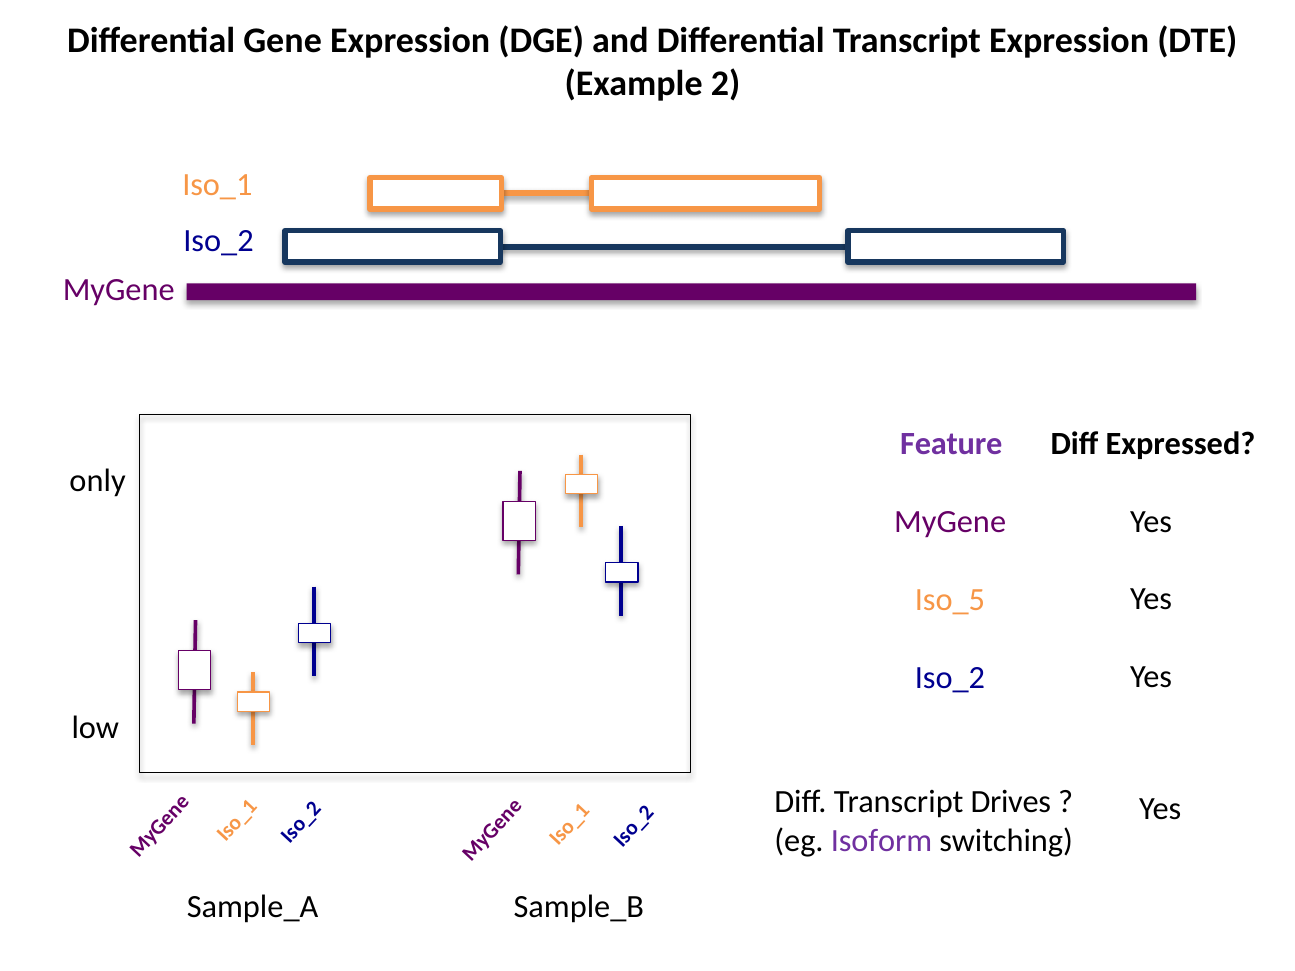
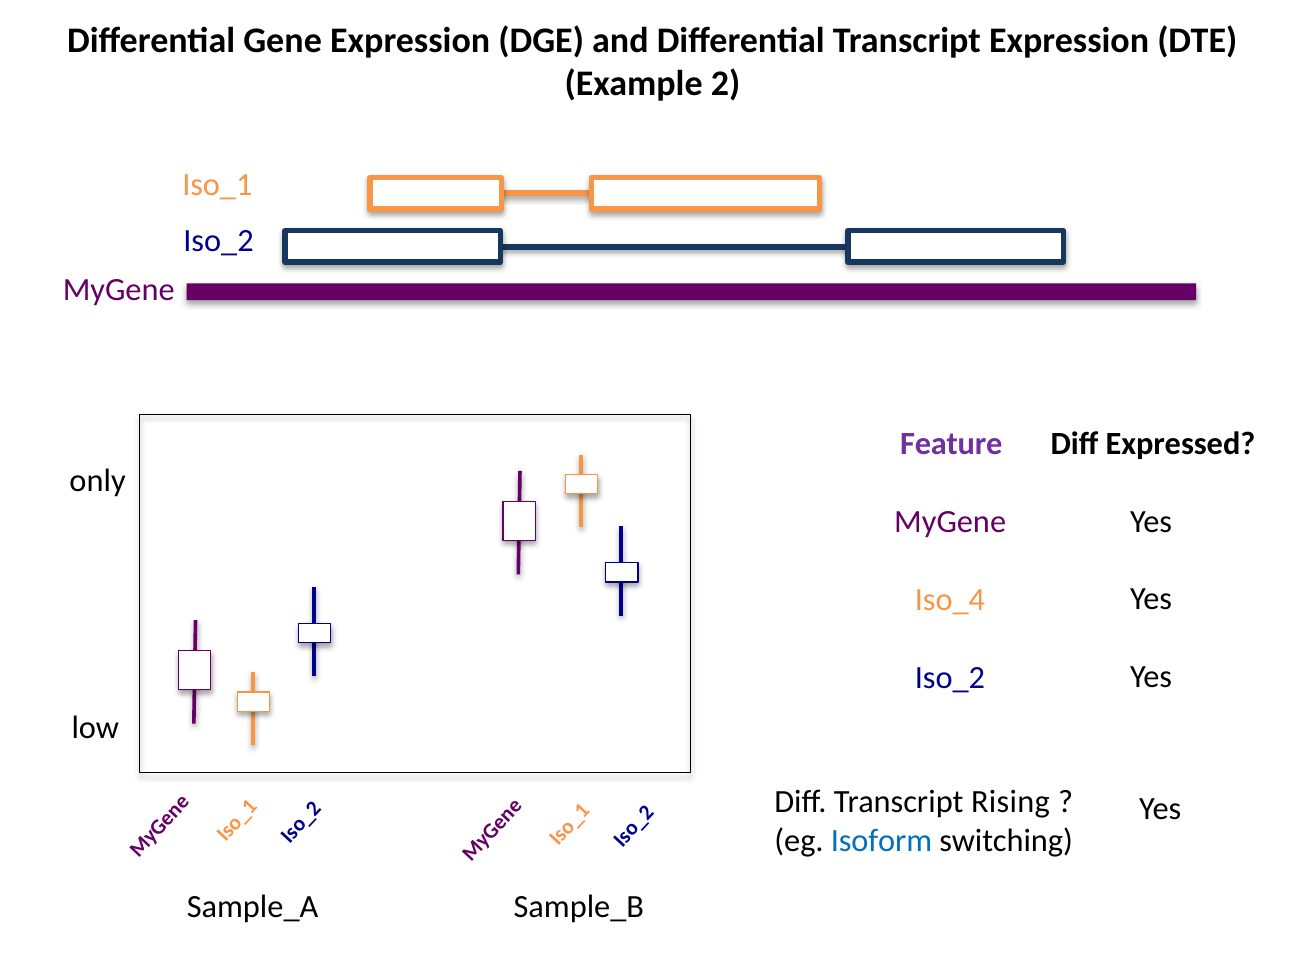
Iso_5: Iso_5 -> Iso_4
Drives: Drives -> Rising
Isoform colour: purple -> blue
